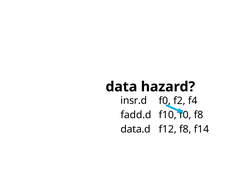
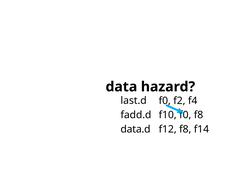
insr.d: insr.d -> last.d
